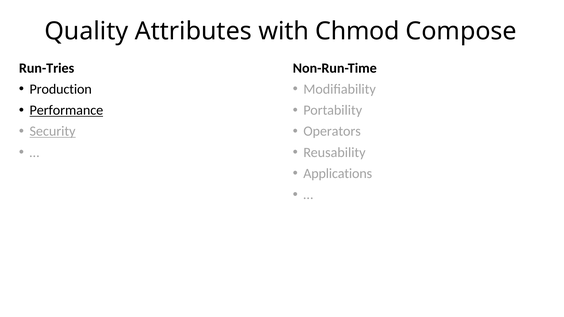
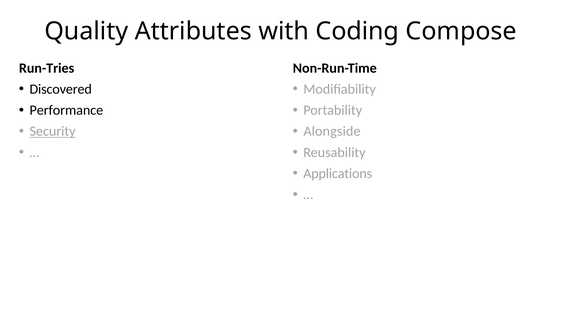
Chmod: Chmod -> Coding
Production: Production -> Discovered
Performance underline: present -> none
Operators: Operators -> Alongside
